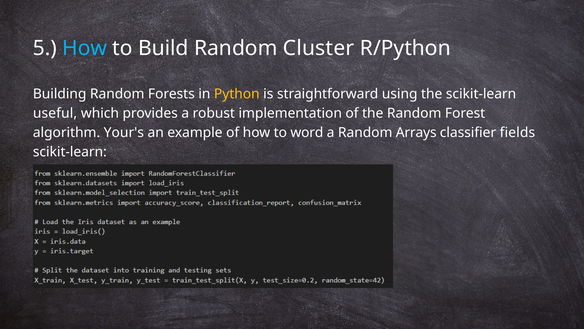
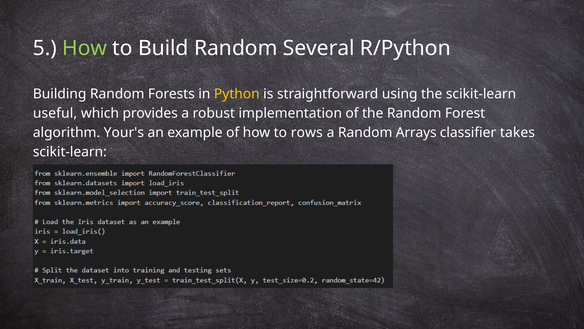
How at (85, 48) colour: light blue -> light green
Cluster: Cluster -> Several
word: word -> rows
fields: fields -> takes
